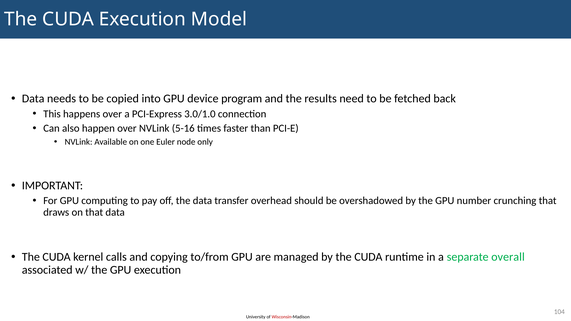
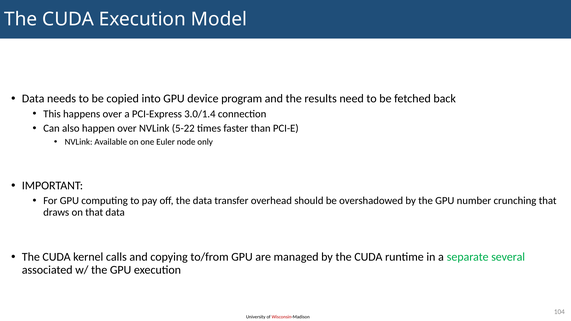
3.0/1.0: 3.0/1.0 -> 3.0/1.4
5-16: 5-16 -> 5-22
overall: overall -> several
